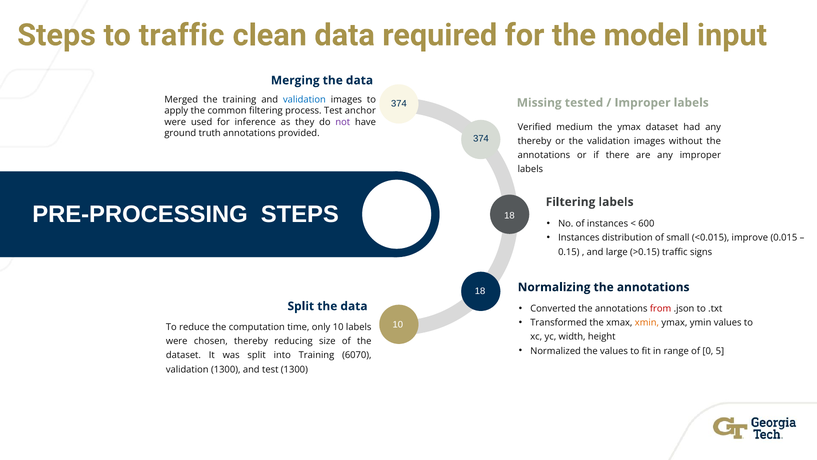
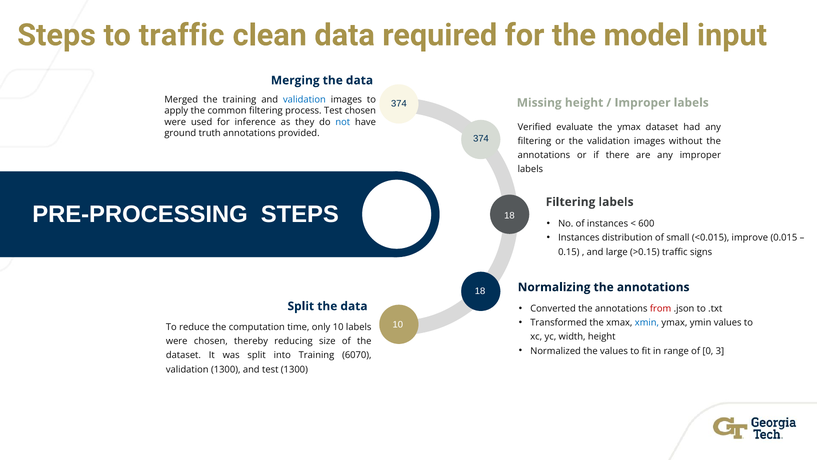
Missing tested: tested -> height
Test anchor: anchor -> chosen
not colour: purple -> blue
medium: medium -> evaluate
thereby at (535, 141): thereby -> filtering
xmin colour: orange -> blue
5: 5 -> 3
